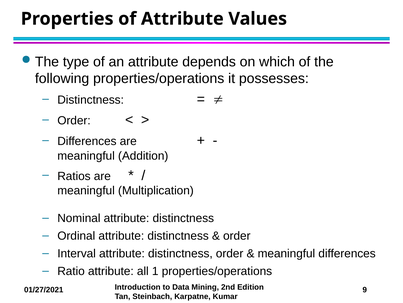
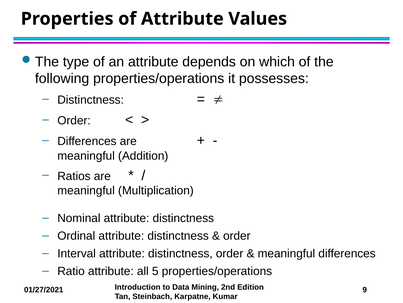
1: 1 -> 5
